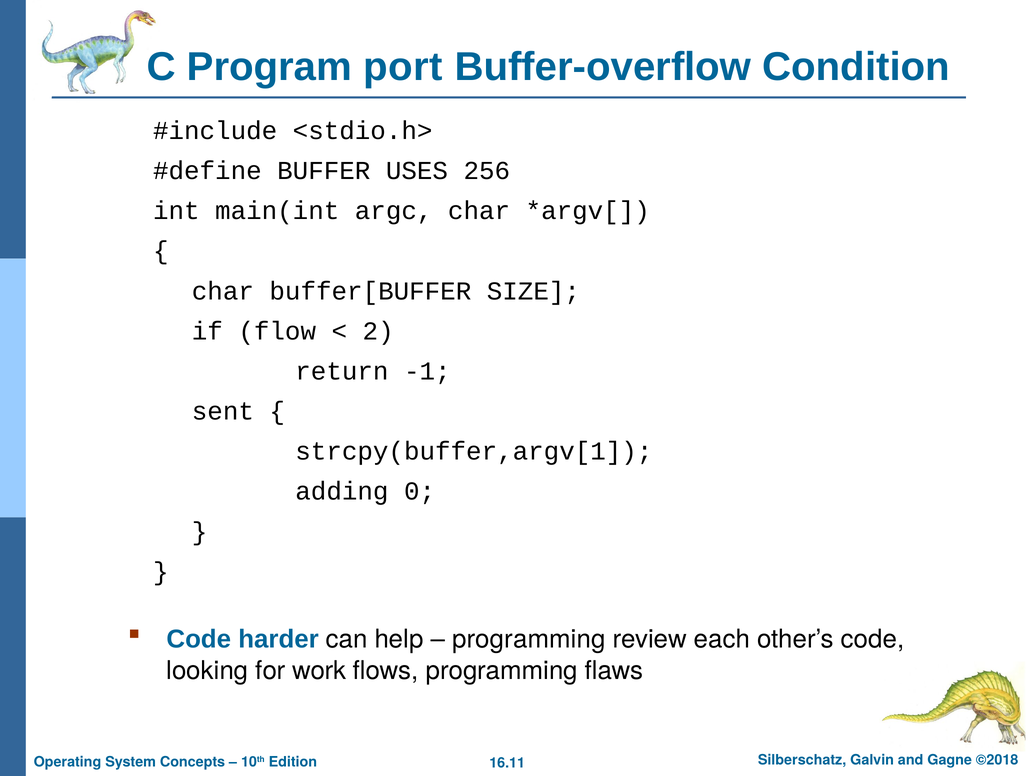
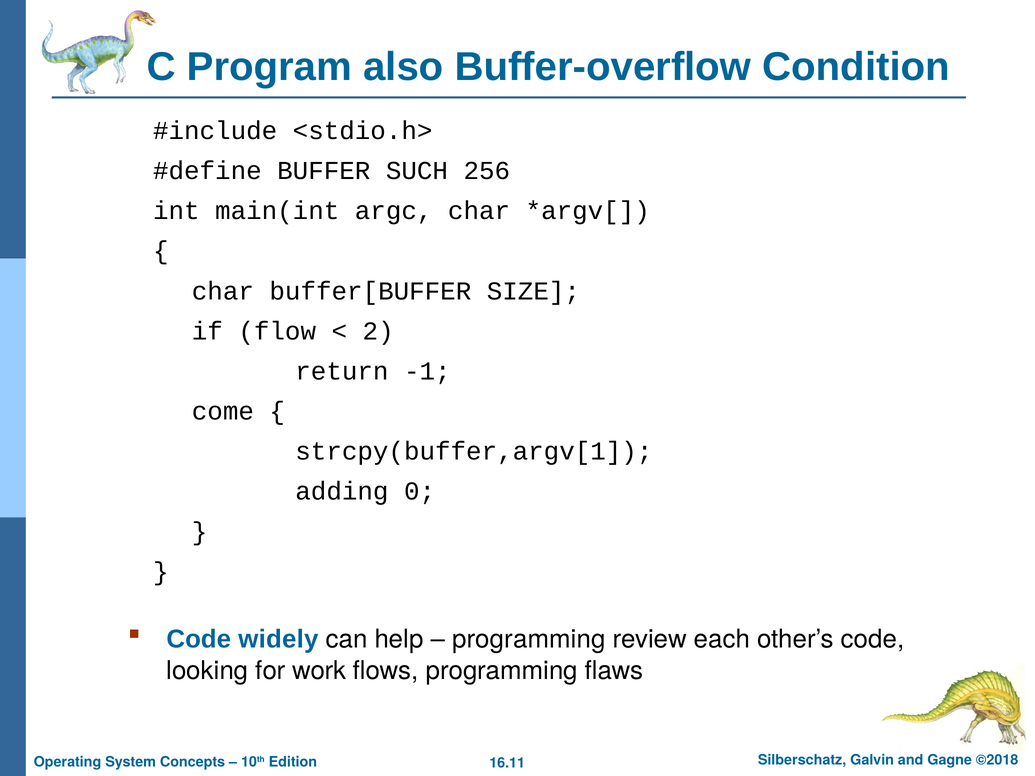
port: port -> also
USES: USES -> SUCH
sent: sent -> come
harder: harder -> widely
